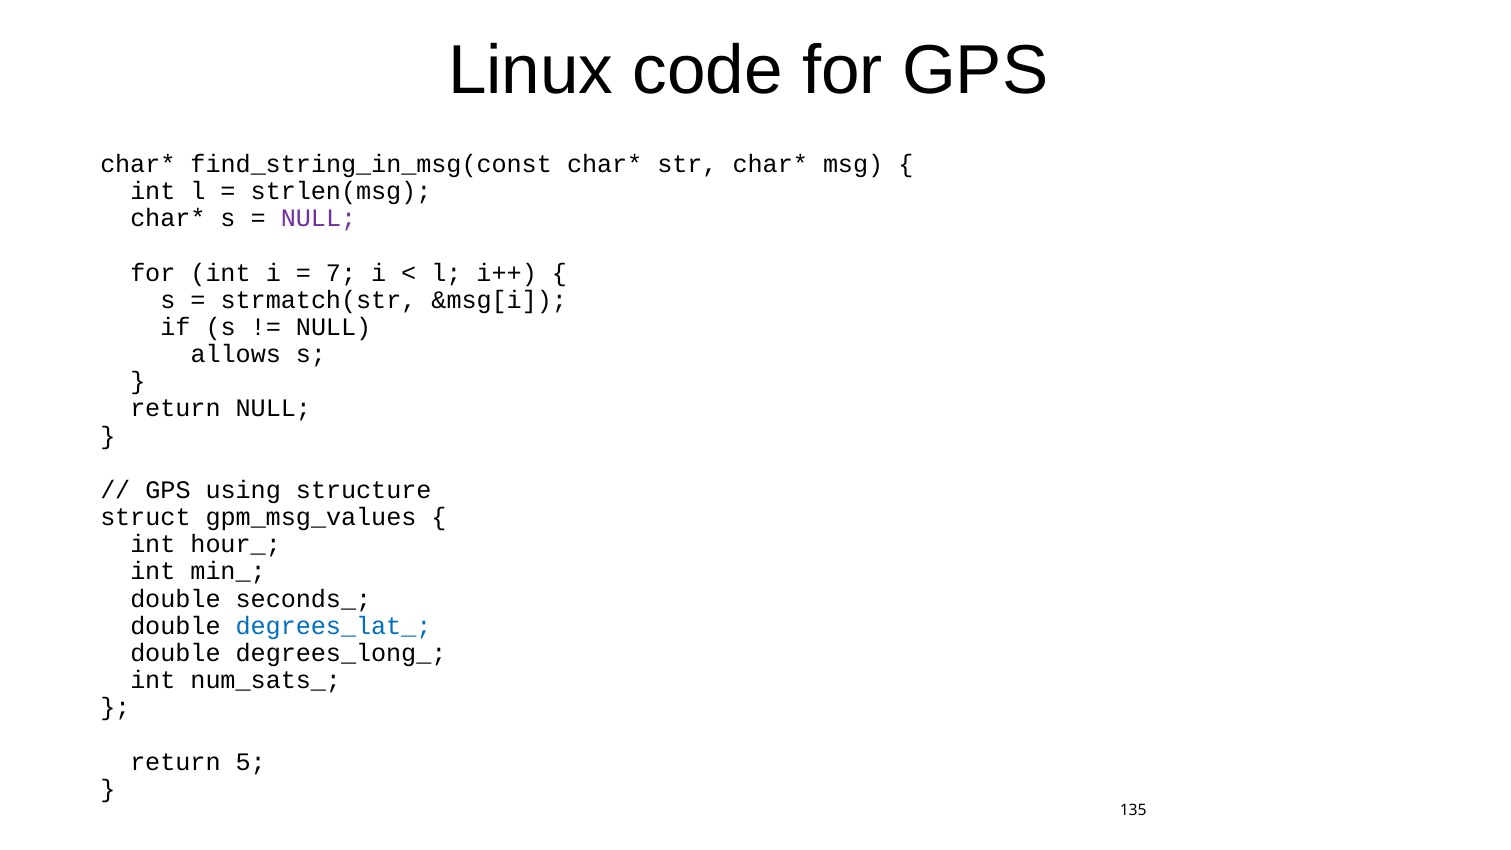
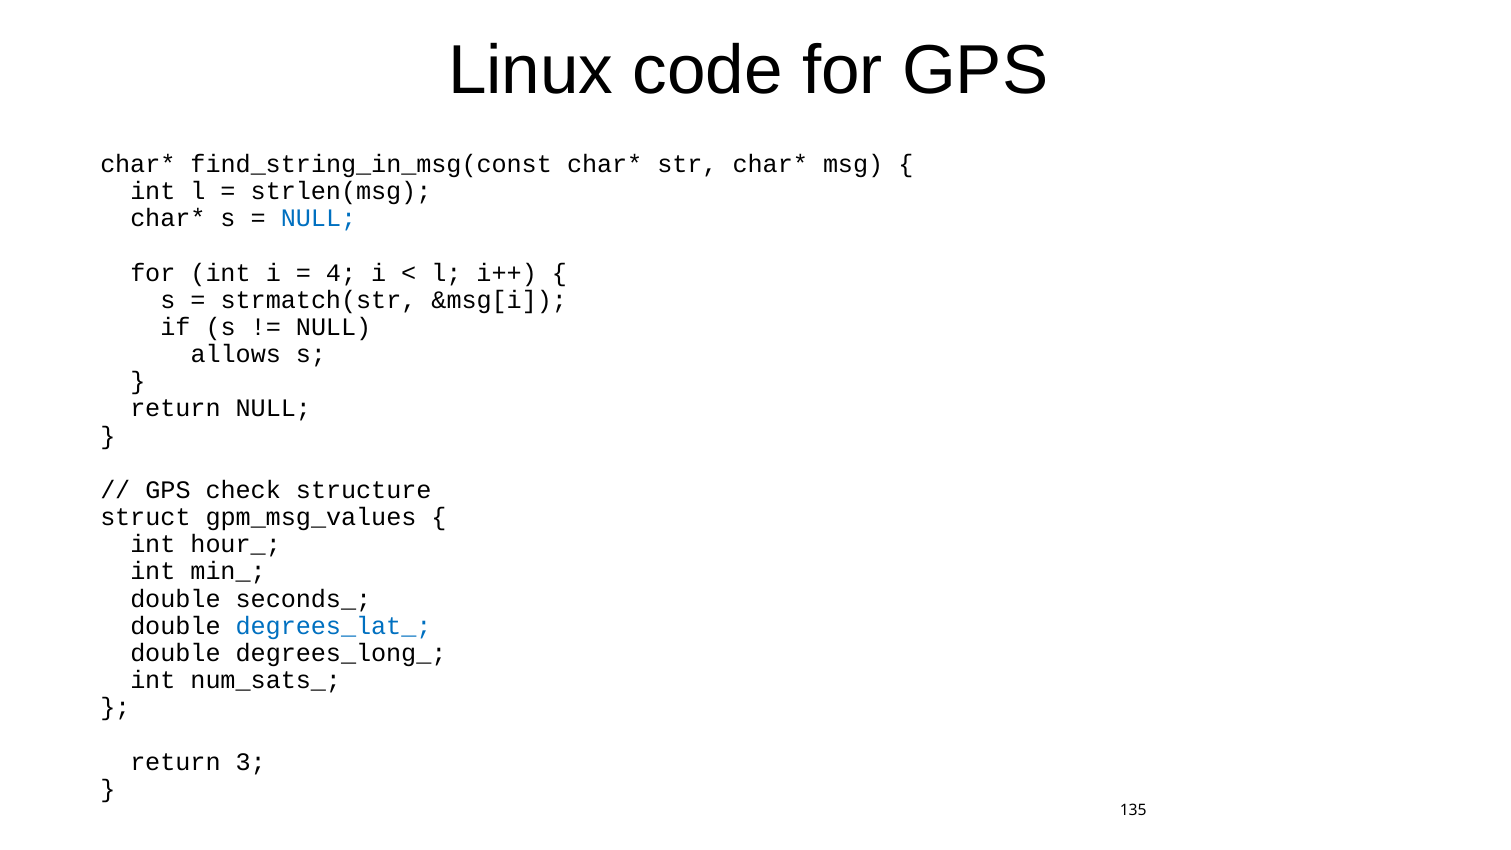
NULL at (318, 218) colour: purple -> blue
7: 7 -> 4
using: using -> check
5: 5 -> 3
